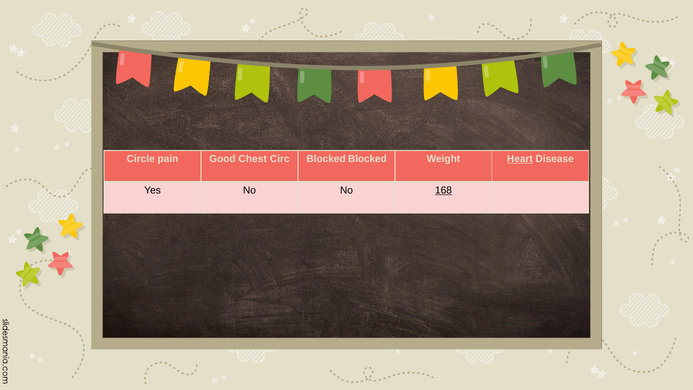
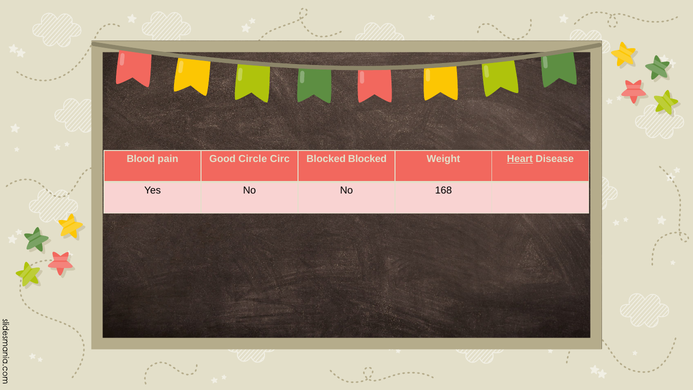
Circle: Circle -> Blood
Chest: Chest -> Circle
168 underline: present -> none
